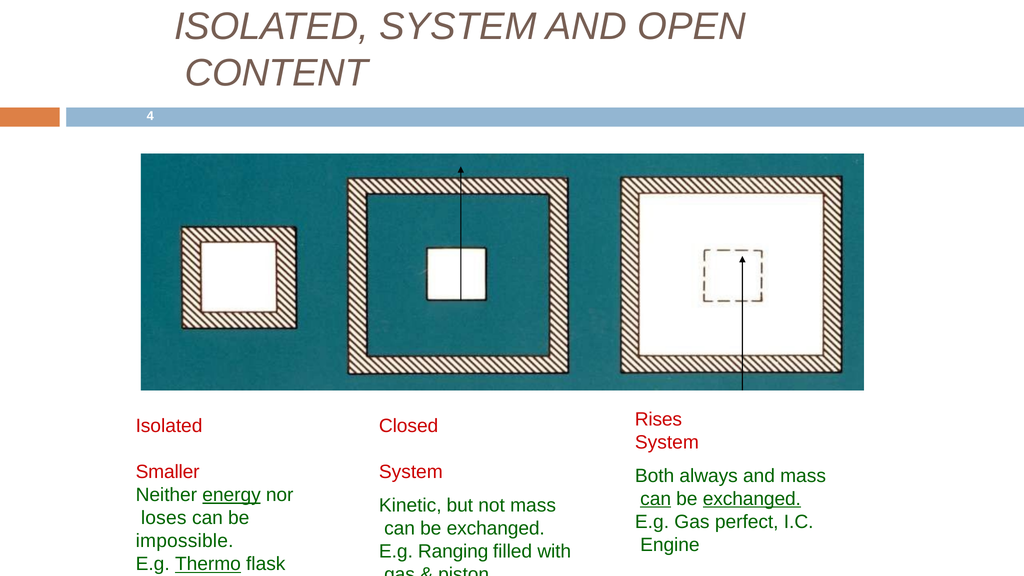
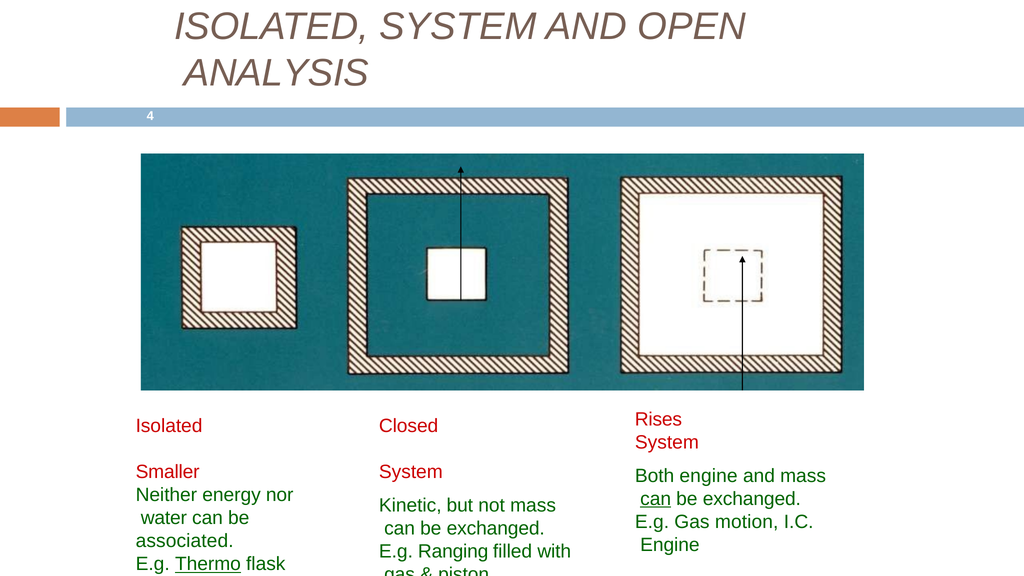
CONTENT: CONTENT -> ANALYSIS
Both always: always -> engine
energy underline: present -> none
exchanged at (752, 499) underline: present -> none
loses: loses -> water
perfect: perfect -> motion
impossible: impossible -> associated
